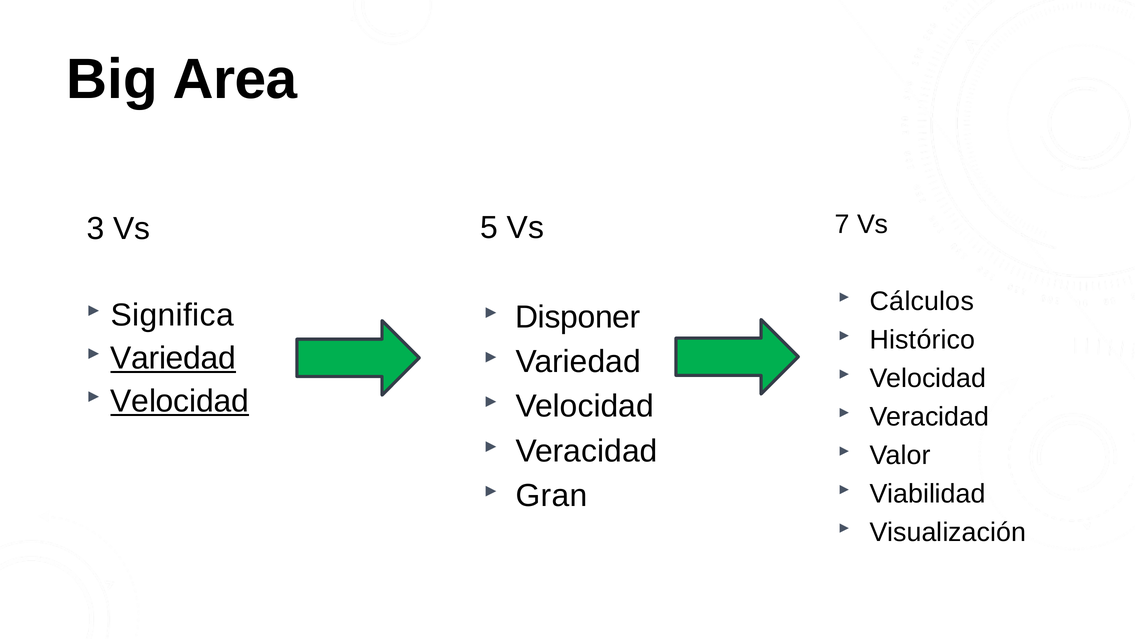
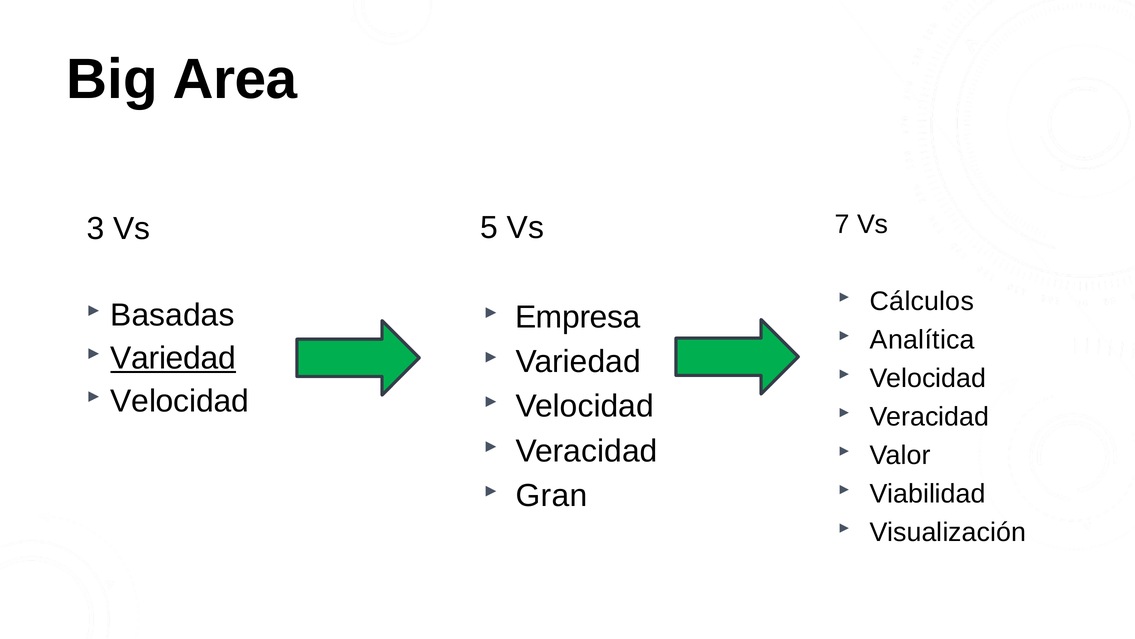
Significa: Significa -> Basadas
Disponer: Disponer -> Empresa
Histórico: Histórico -> Analítica
Velocidad at (180, 401) underline: present -> none
